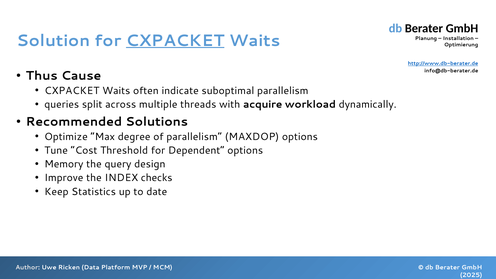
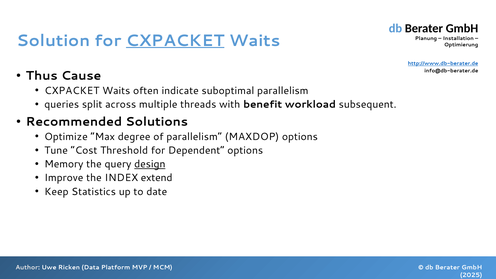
acquire: acquire -> benefit
dynamically: dynamically -> subsequent
design underline: none -> present
checks: checks -> extend
